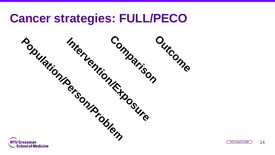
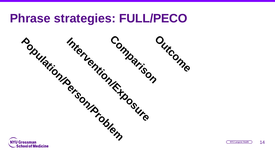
Cancer: Cancer -> Phrase
